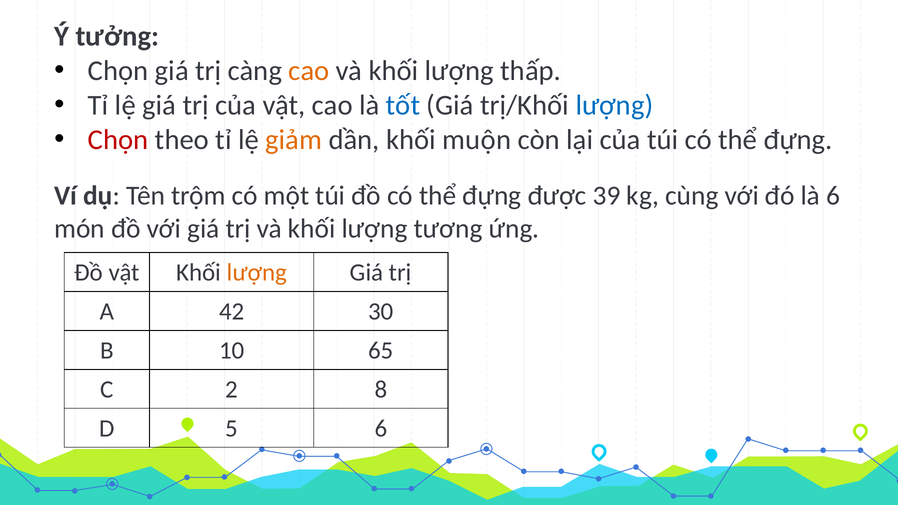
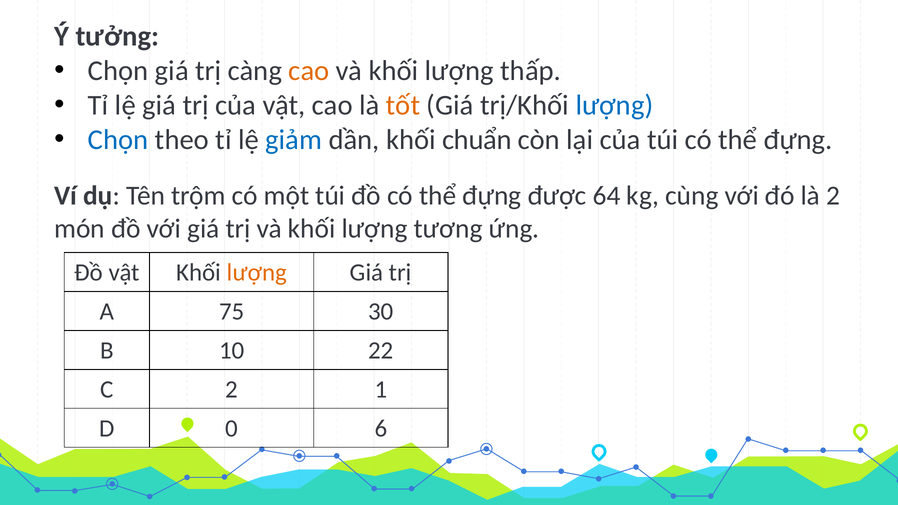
tốt colour: blue -> orange
Chọn at (118, 140) colour: red -> blue
giảm colour: orange -> blue
muộn: muộn -> chuẩn
39: 39 -> 64
là 6: 6 -> 2
42: 42 -> 75
65: 65 -> 22
8: 8 -> 1
5: 5 -> 0
